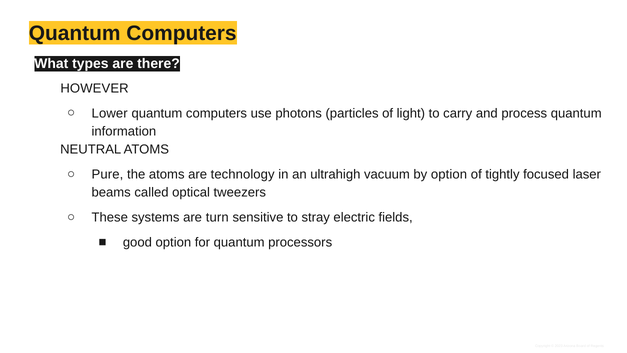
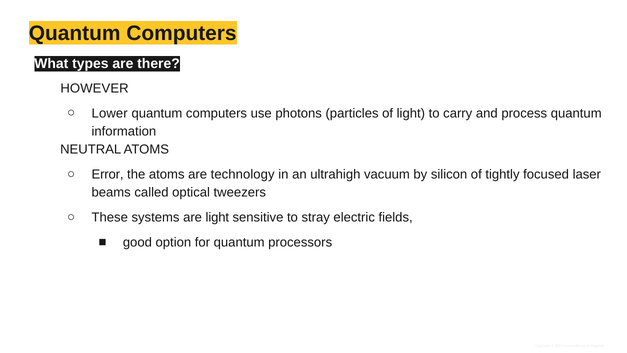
Pure: Pure -> Error
by option: option -> silicon
are turn: turn -> light
